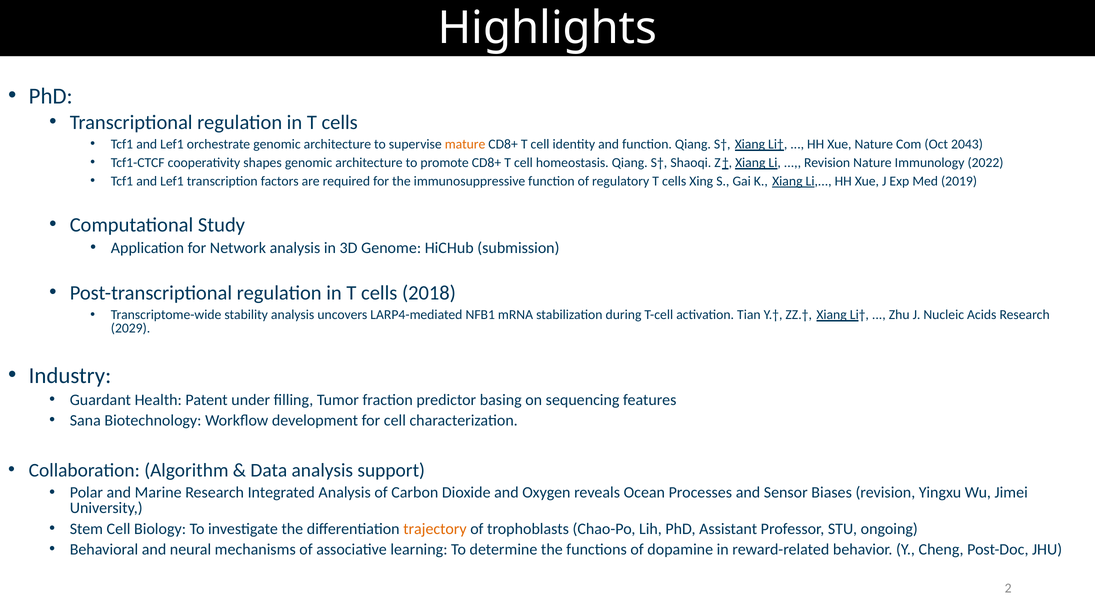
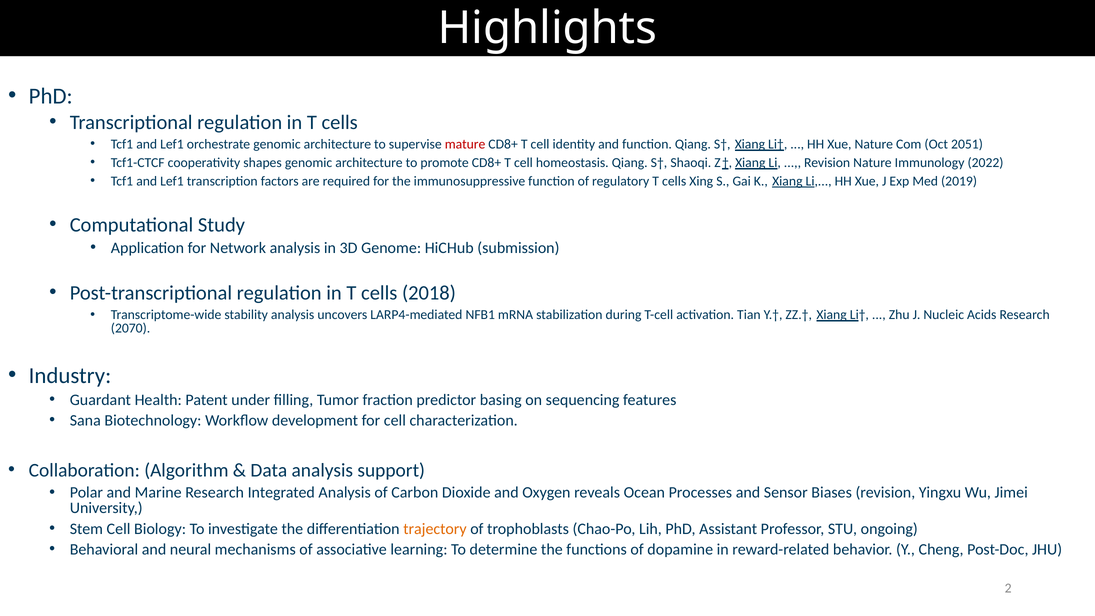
mature colour: orange -> red
2043: 2043 -> 2051
2029: 2029 -> 2070
